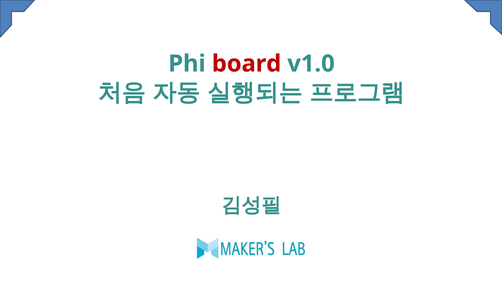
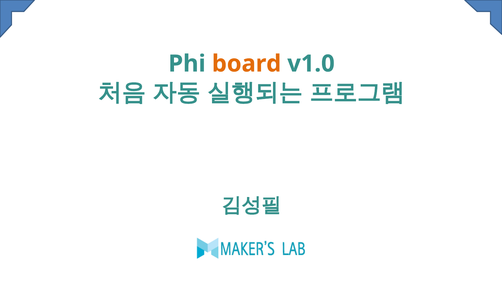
board colour: red -> orange
